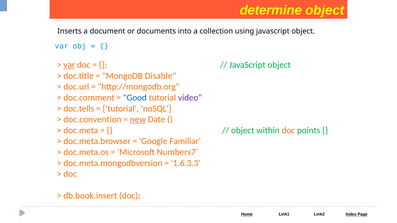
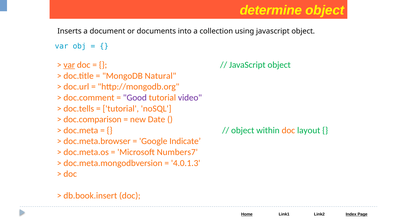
Disable: Disable -> Natural
Good colour: blue -> purple
doc.convention: doc.convention -> doc.comparison
new underline: present -> none
points: points -> layout
Familiar: Familiar -> Indicate
1.6.3.3: 1.6.3.3 -> 4.0.1.3
